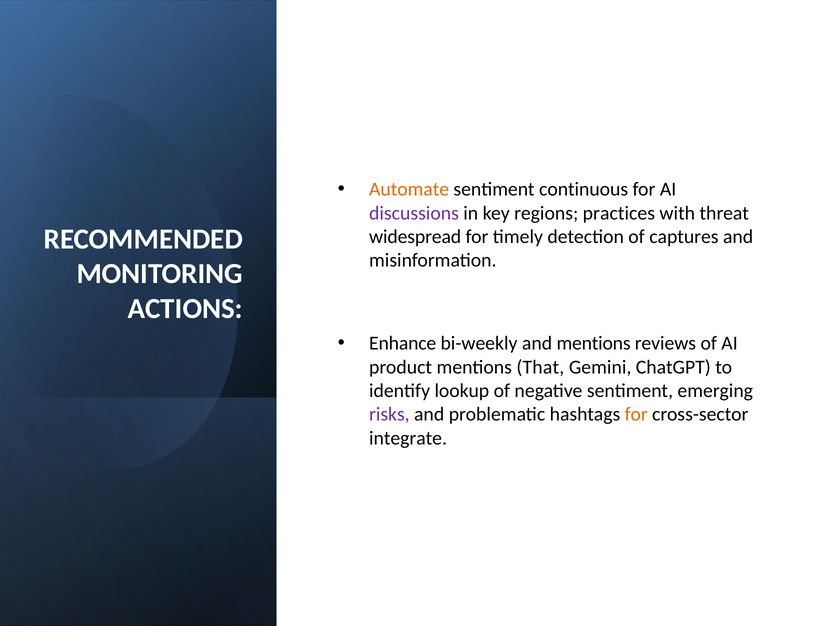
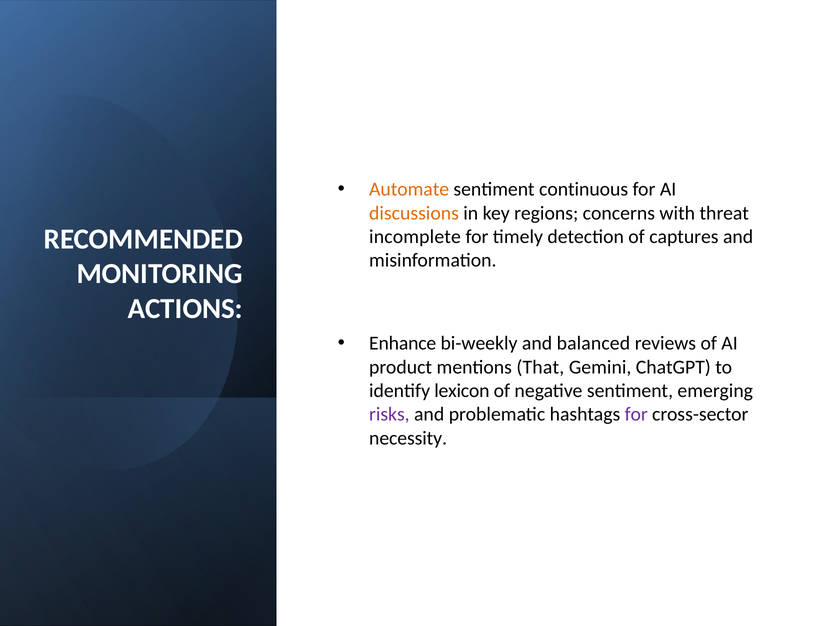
discussions colour: purple -> orange
practices: practices -> concerns
widespread: widespread -> incomplete
and mentions: mentions -> balanced
lookup: lookup -> lexicon
for at (636, 415) colour: orange -> purple
integrate: integrate -> necessity
